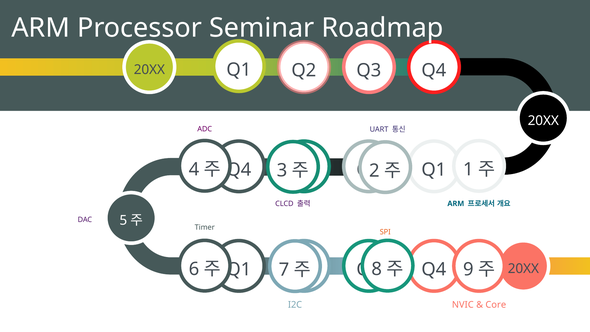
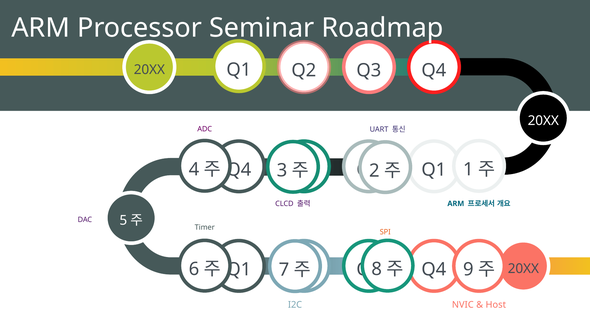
Core: Core -> Host
